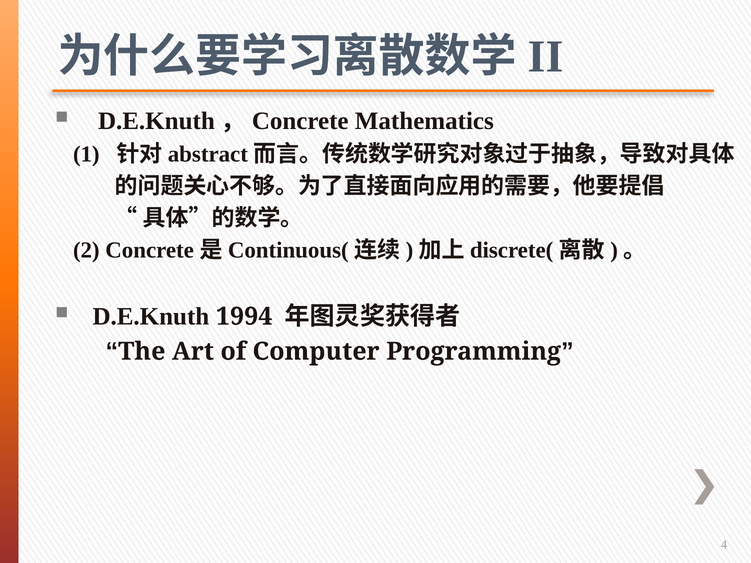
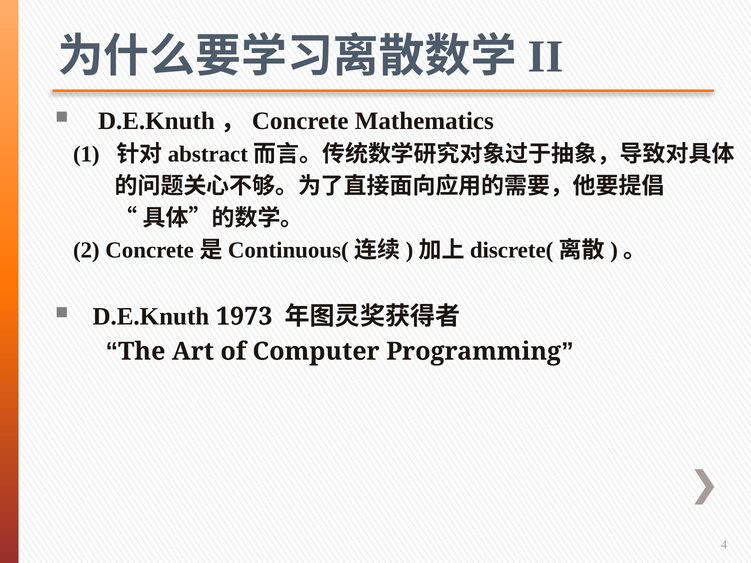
1994: 1994 -> 1973
